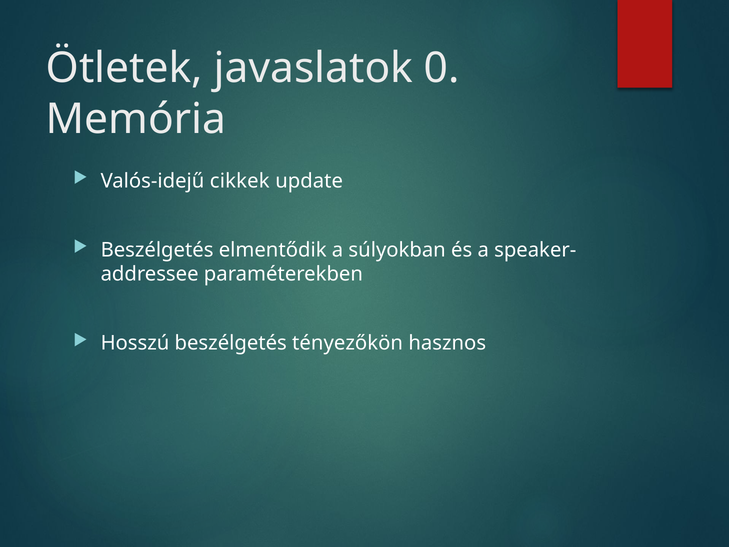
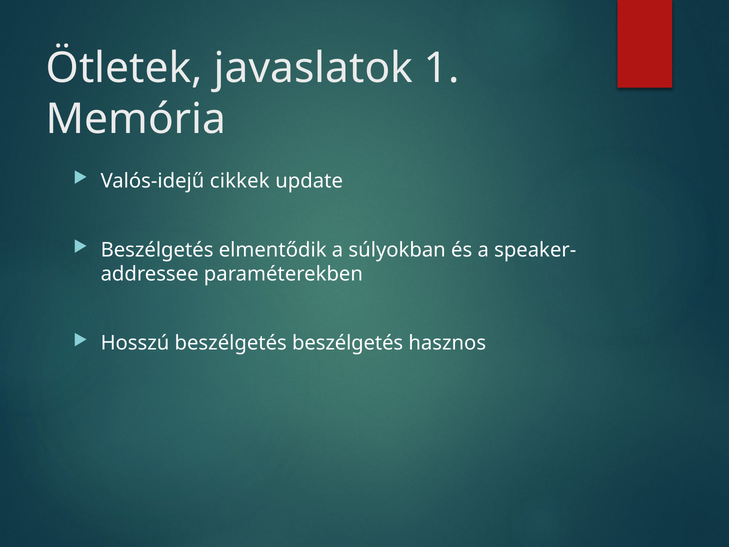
0: 0 -> 1
beszélgetés tényezőkön: tényezőkön -> beszélgetés
